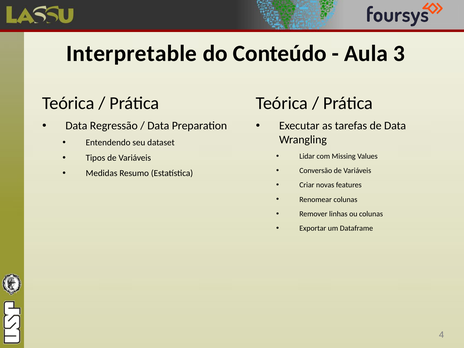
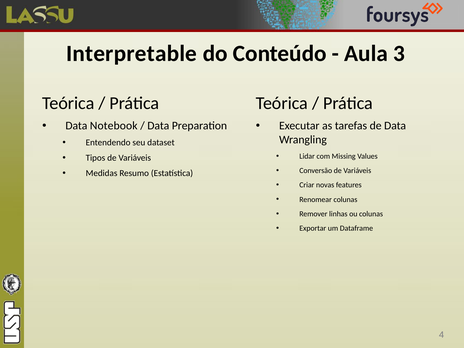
Regressão: Regressão -> Notebook
